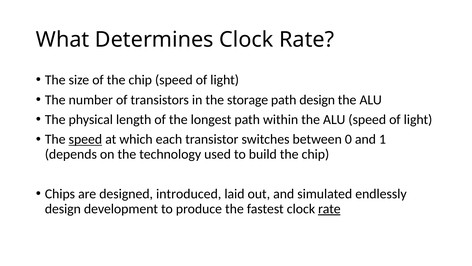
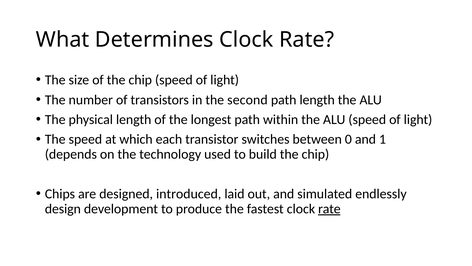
storage: storage -> second
path design: design -> length
speed at (85, 139) underline: present -> none
